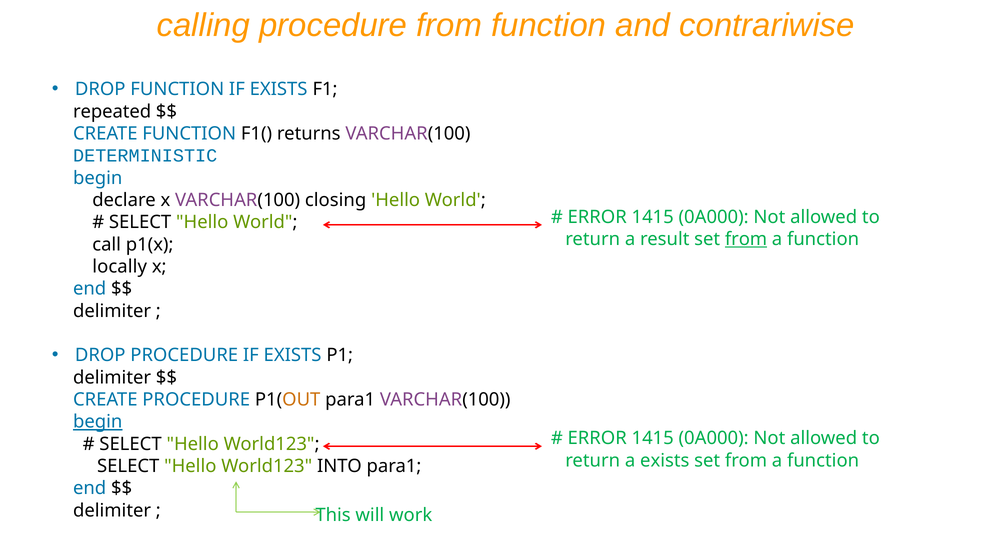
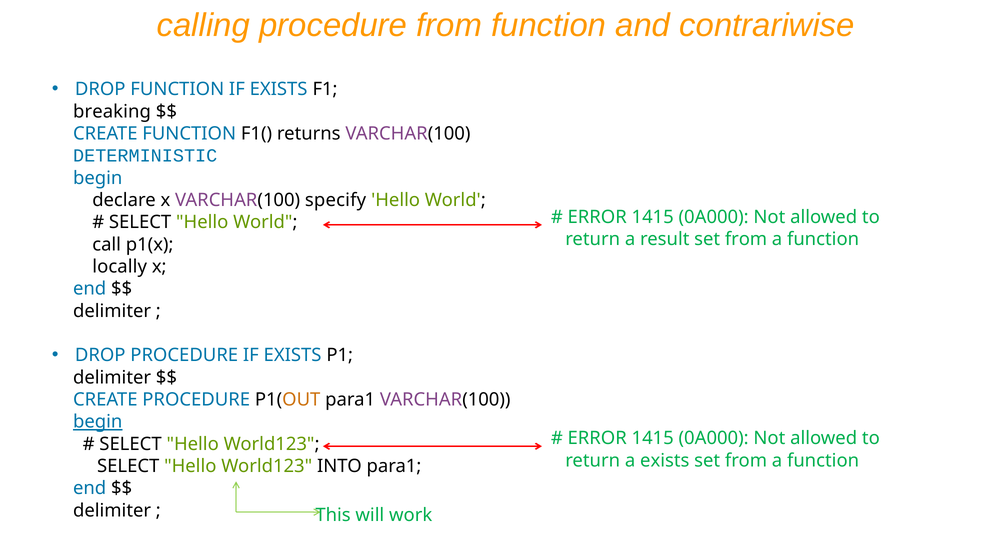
repeated: repeated -> breaking
closing: closing -> specify
from at (746, 239) underline: present -> none
